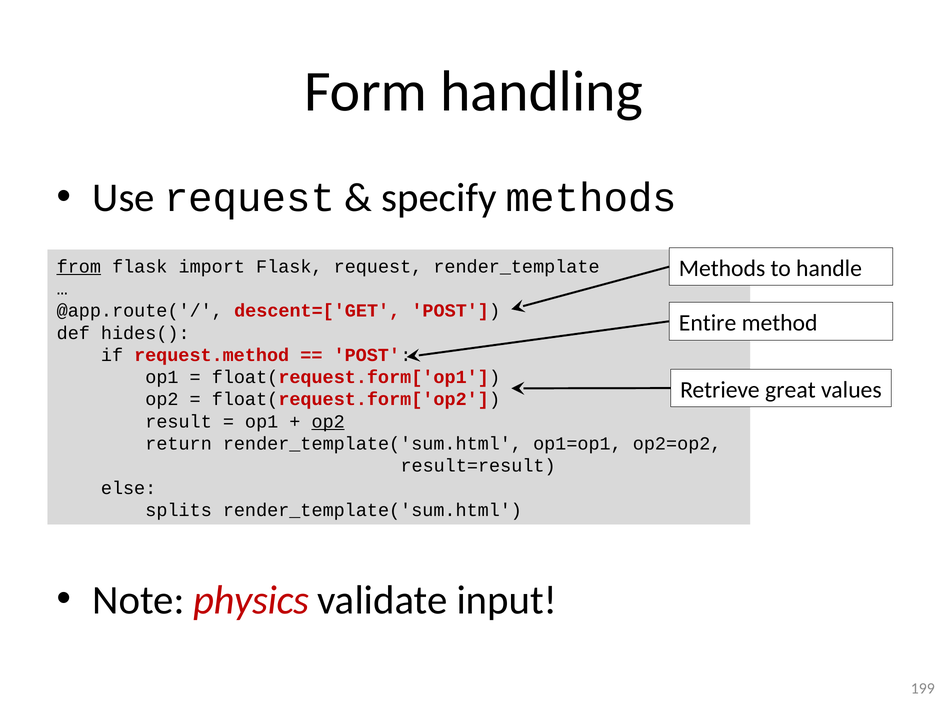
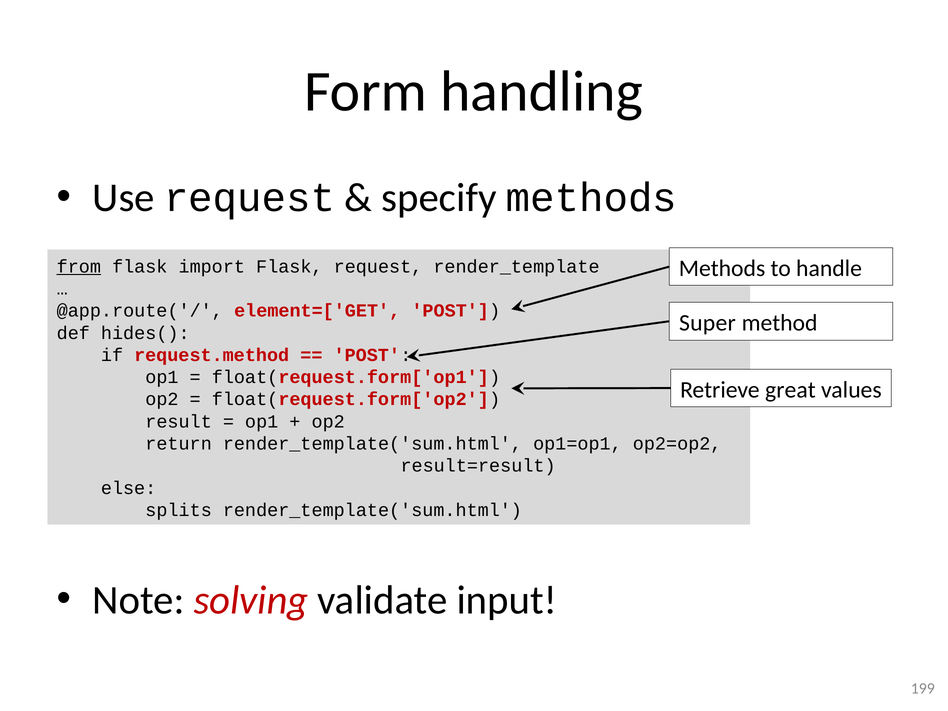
descent=['GET: descent=['GET -> element=['GET
Entire: Entire -> Super
op2 at (328, 422) underline: present -> none
physics: physics -> solving
